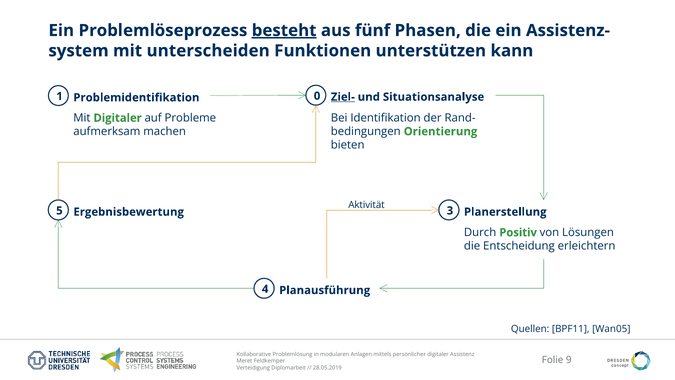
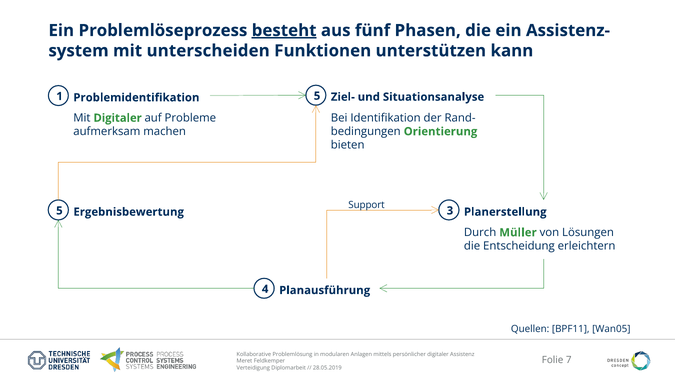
Ziel- underline: present -> none
Problemidentifikation 0: 0 -> 5
Aktivität: Aktivität -> Support
Positiv: Positiv -> Müller
9: 9 -> 7
